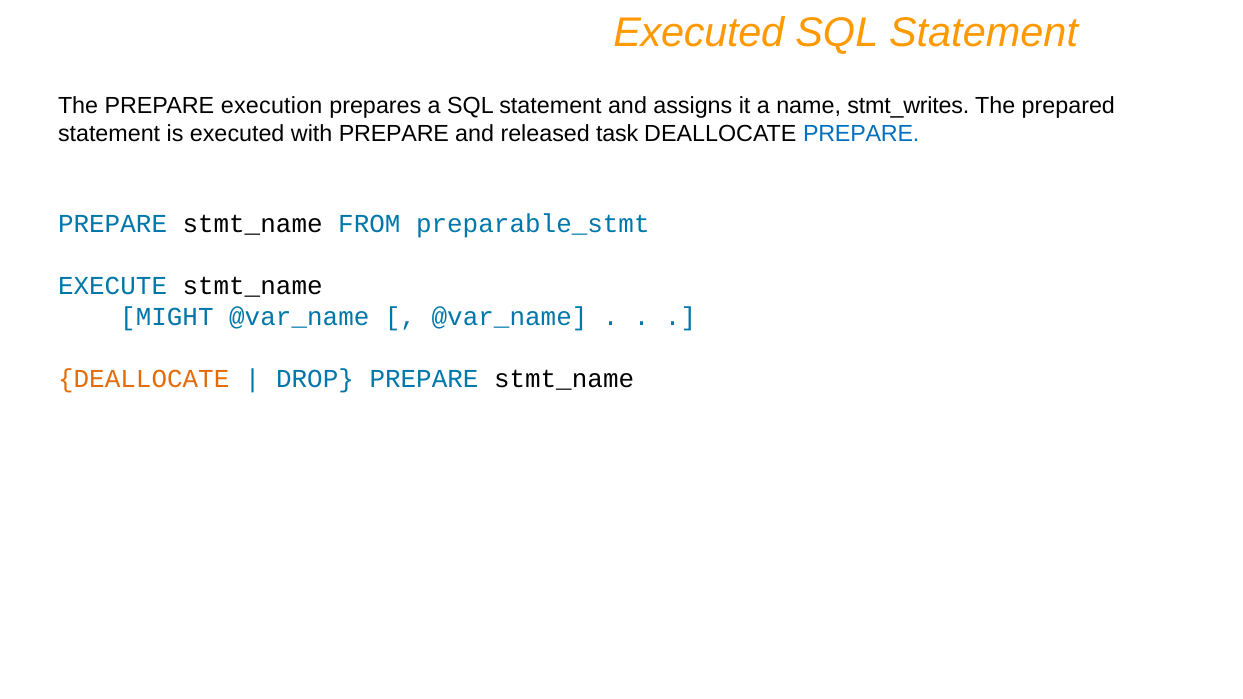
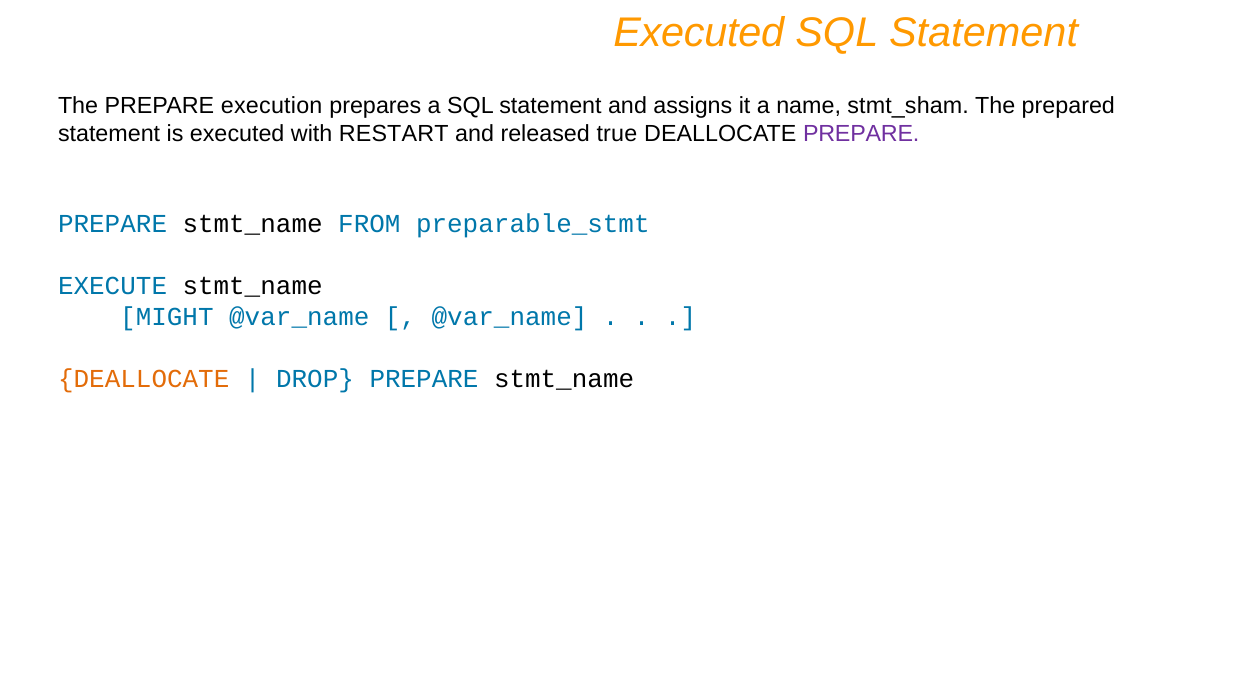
stmt_writes: stmt_writes -> stmt_sham
with PREPARE: PREPARE -> RESTART
task: task -> true
PREPARE at (861, 134) colour: blue -> purple
